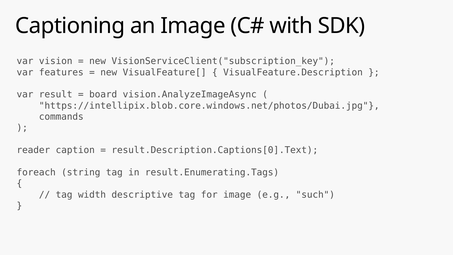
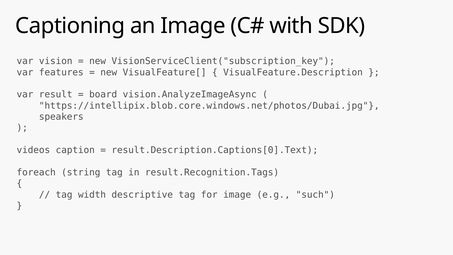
commands: commands -> speakers
reader: reader -> videos
result.Enumerating.Tags: result.Enumerating.Tags -> result.Recognition.Tags
